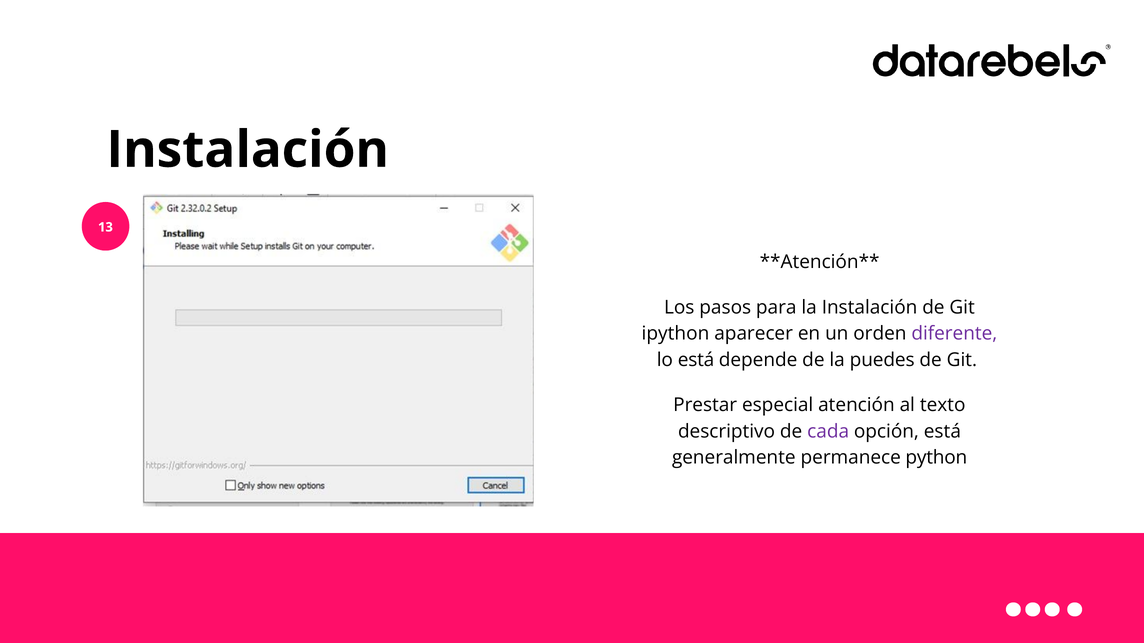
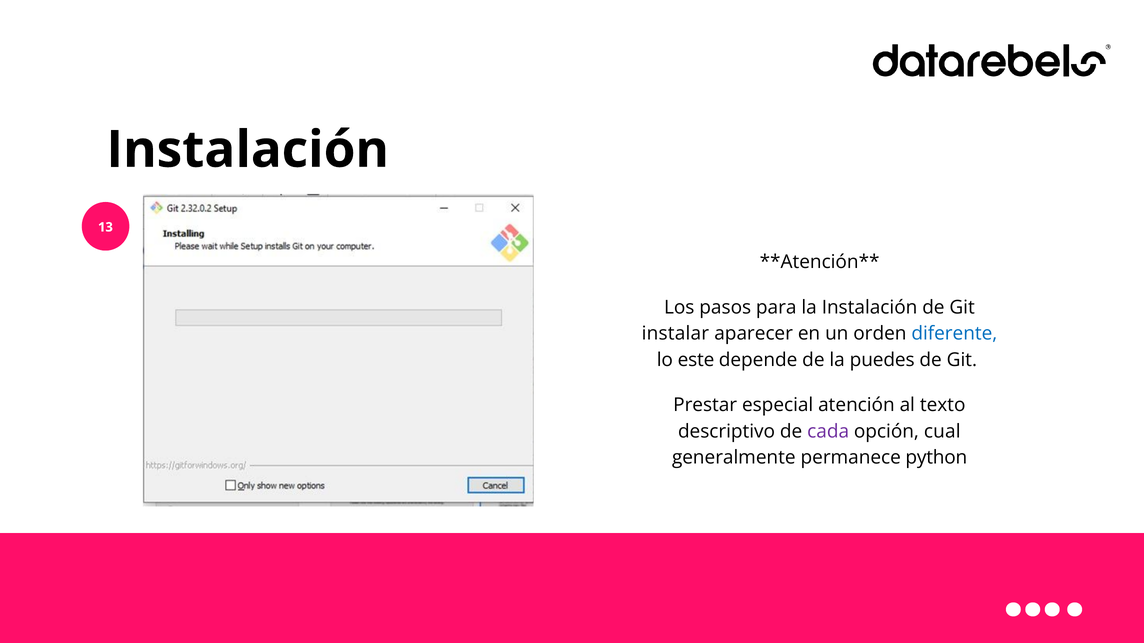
ipython: ipython -> instalar
diferente colour: purple -> blue
lo está: está -> este
opción está: está -> cual
